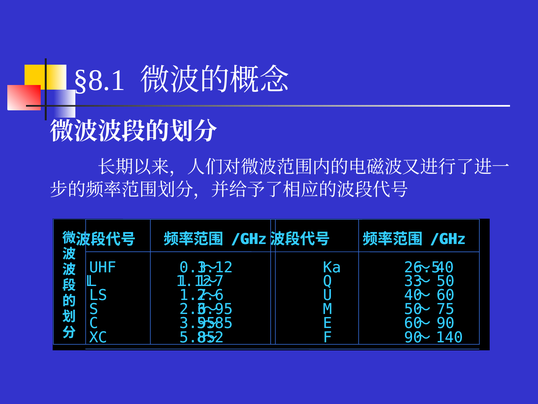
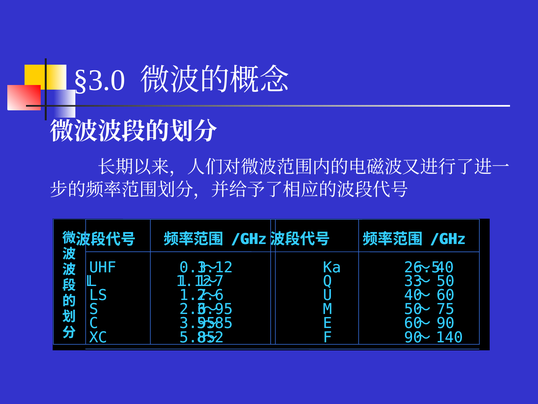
§8.1: §8.1 -> §3.0
